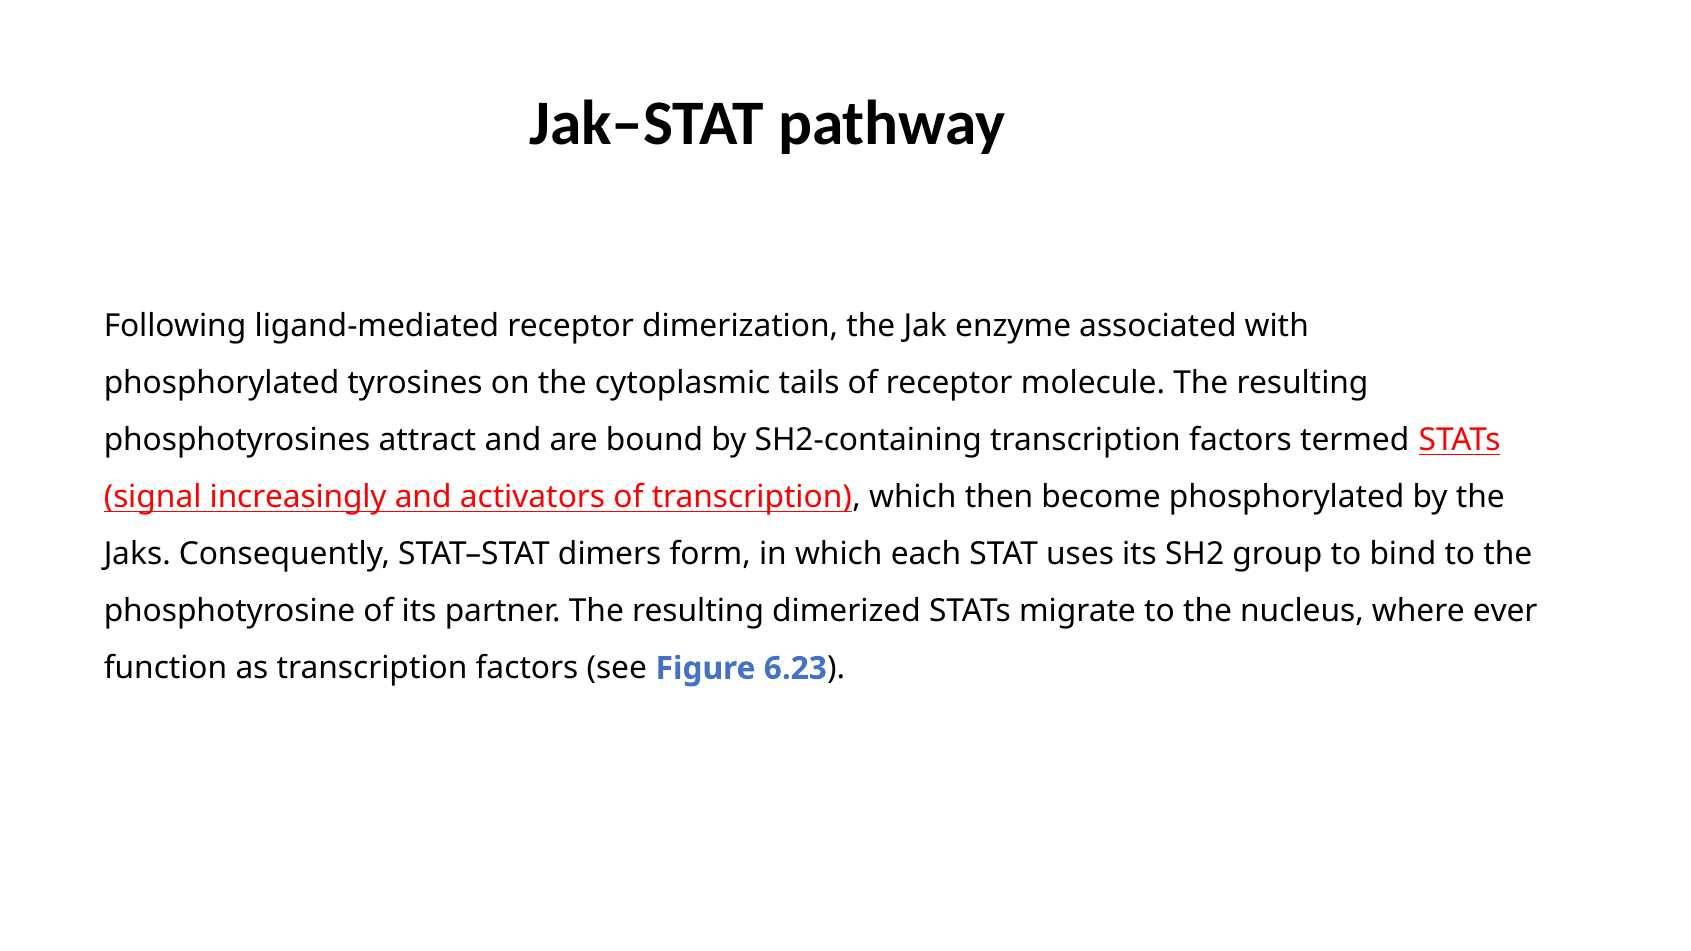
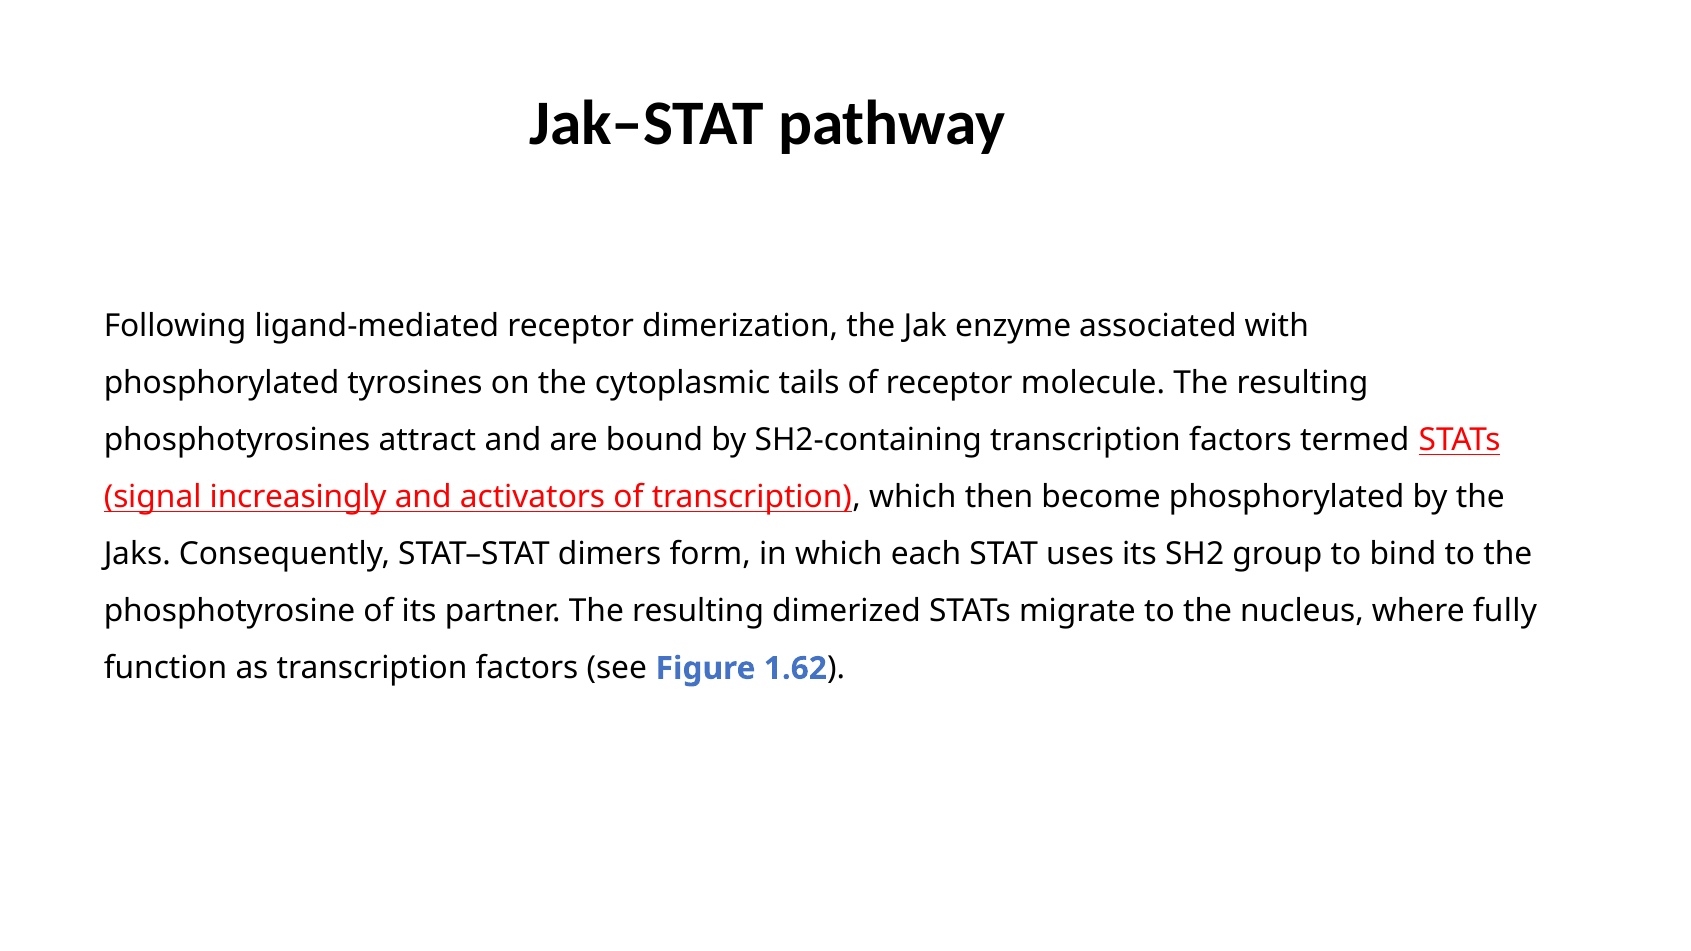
ever: ever -> fully
6.23: 6.23 -> 1.62
